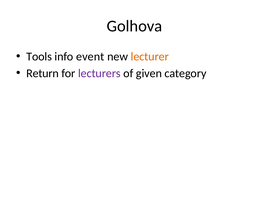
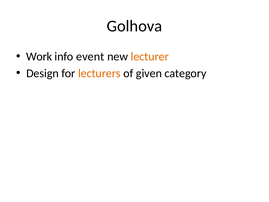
Tools: Tools -> Work
Return: Return -> Design
lecturers colour: purple -> orange
